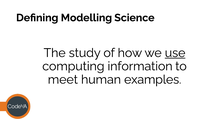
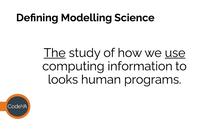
The underline: none -> present
meet: meet -> looks
examples: examples -> programs
